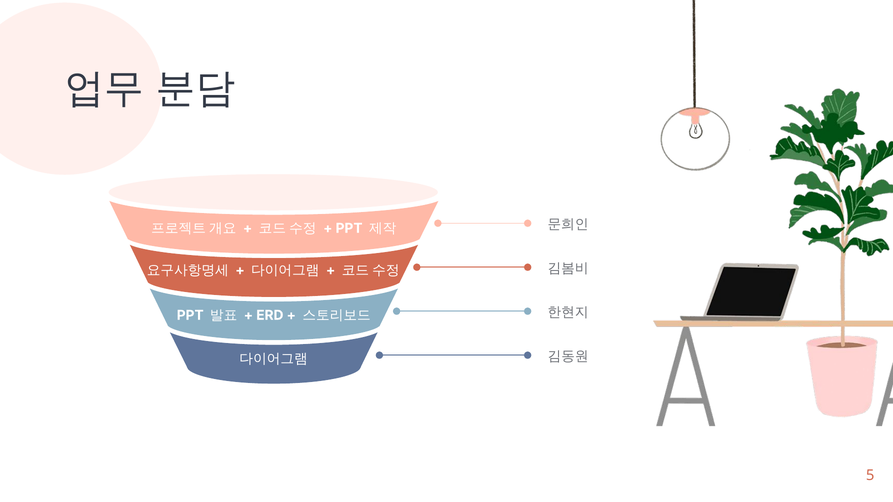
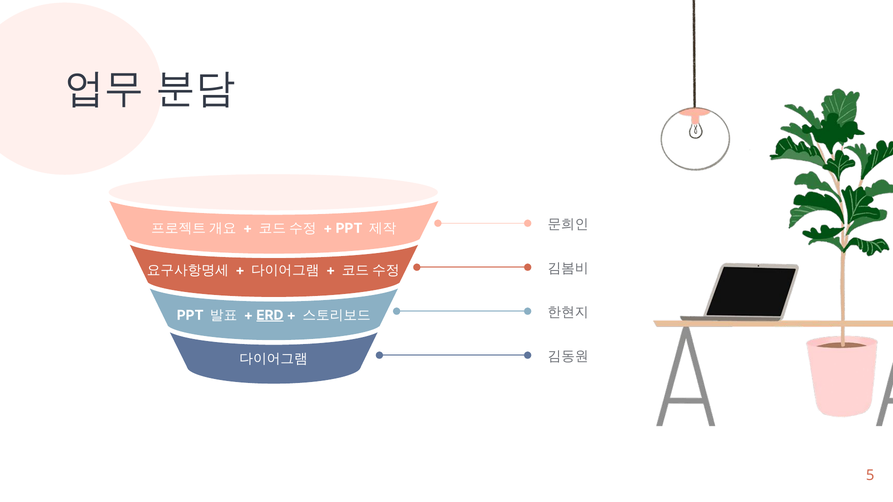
ERD underline: none -> present
